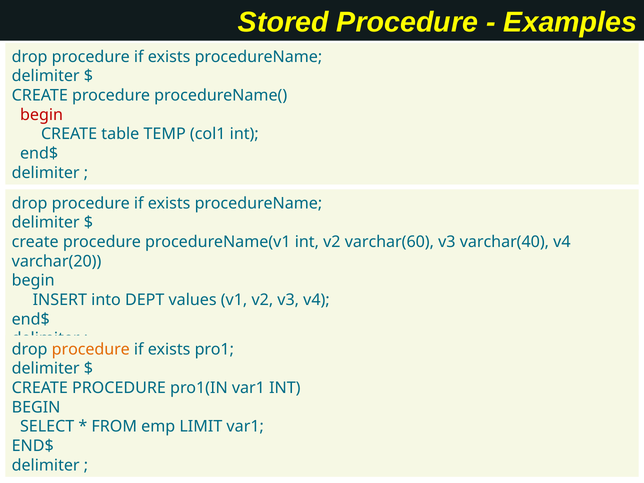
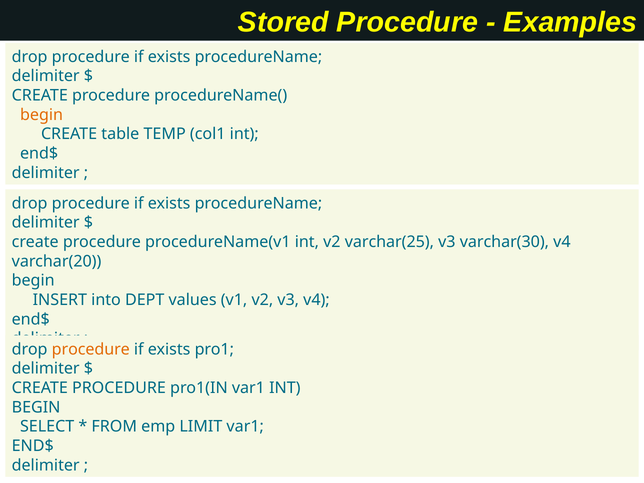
begin at (42, 115) colour: red -> orange
varchar(60: varchar(60 -> varchar(25
varchar(40: varchar(40 -> varchar(30
